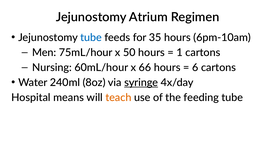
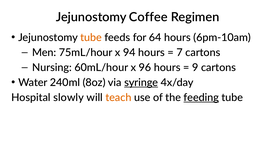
Atrium: Atrium -> Coffee
tube at (91, 38) colour: blue -> orange
35: 35 -> 64
50: 50 -> 94
1: 1 -> 7
66: 66 -> 96
6: 6 -> 9
means: means -> slowly
feeding underline: none -> present
